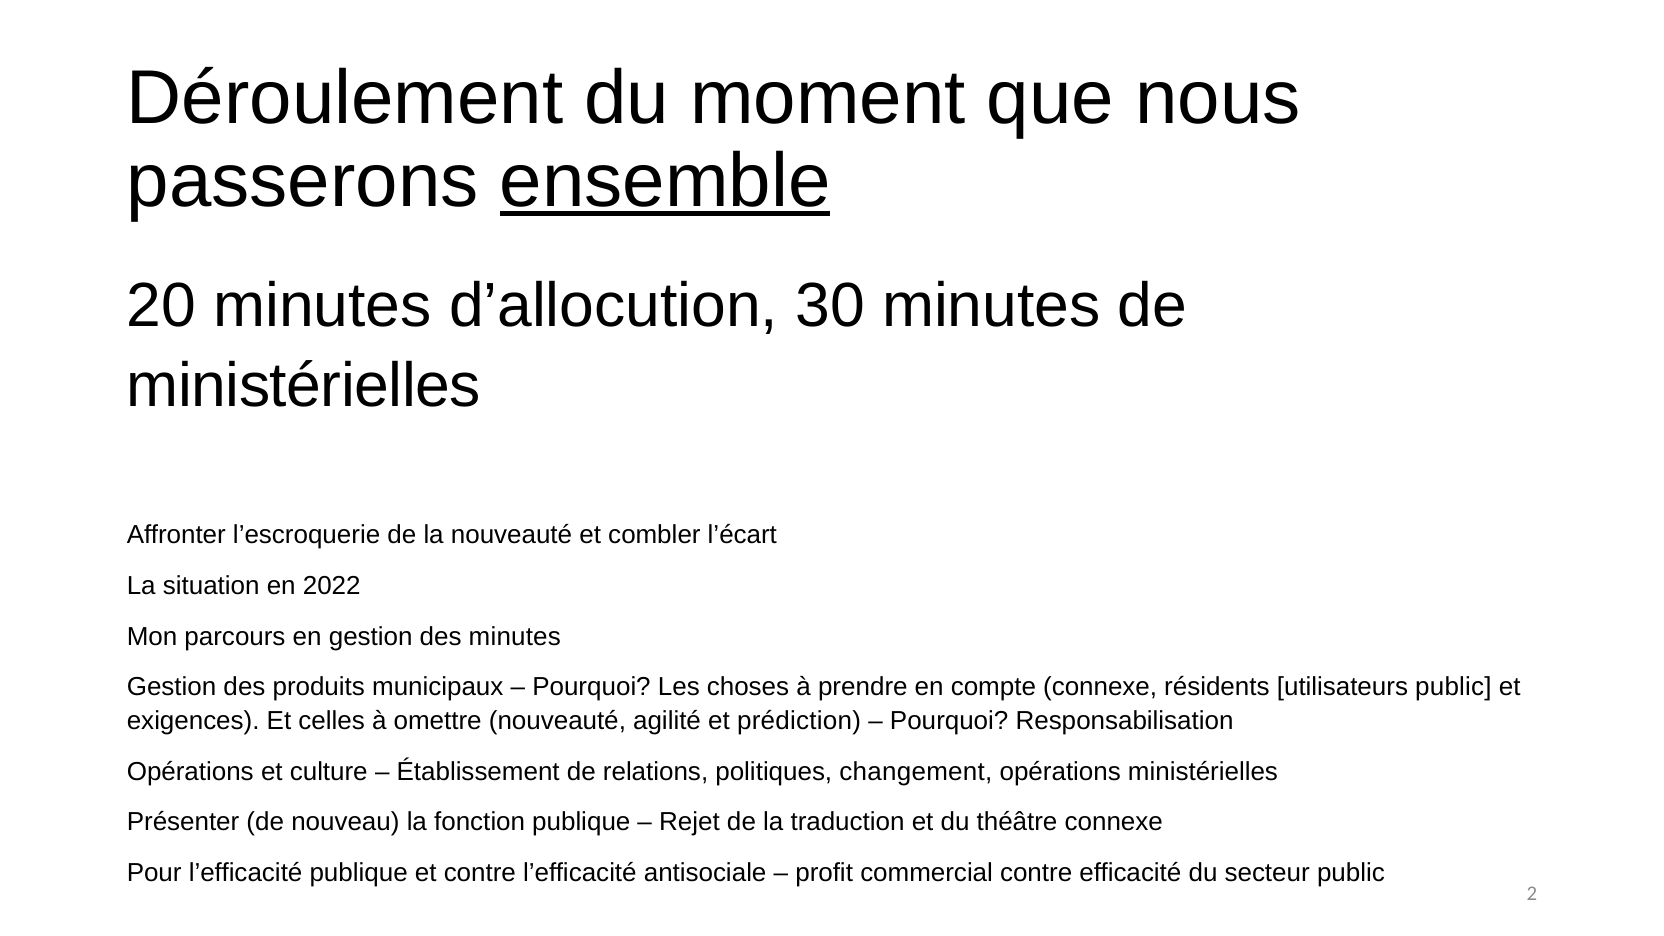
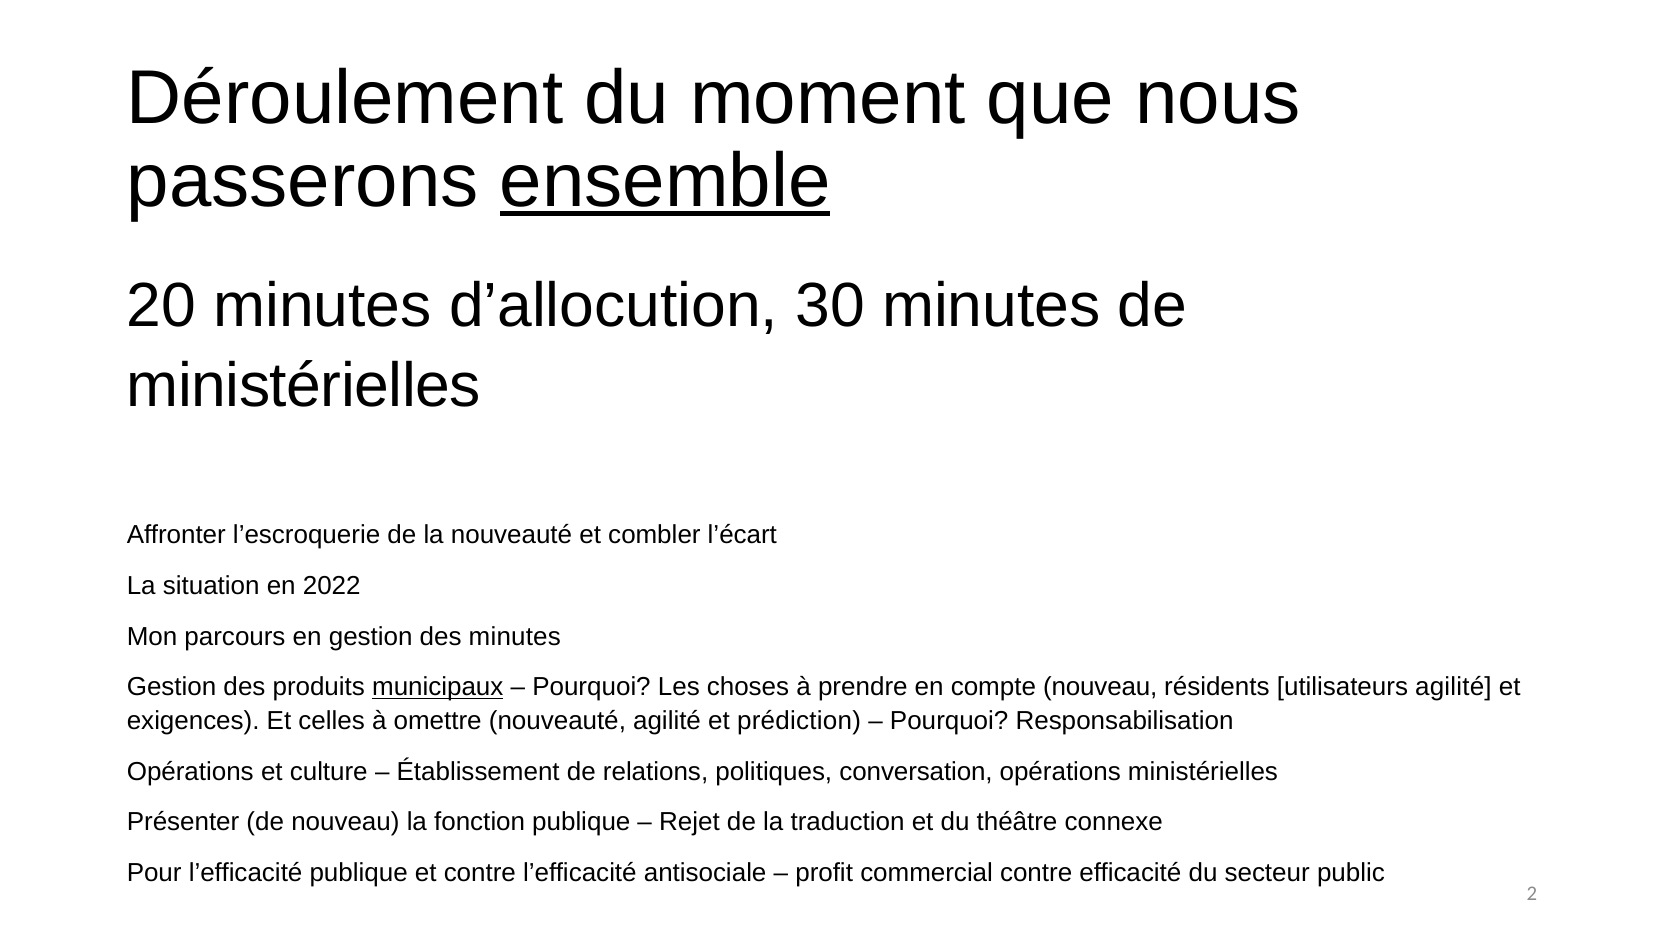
municipaux underline: none -> present
compte connexe: connexe -> nouveau
utilisateurs public: public -> agilité
changement: changement -> conversation
